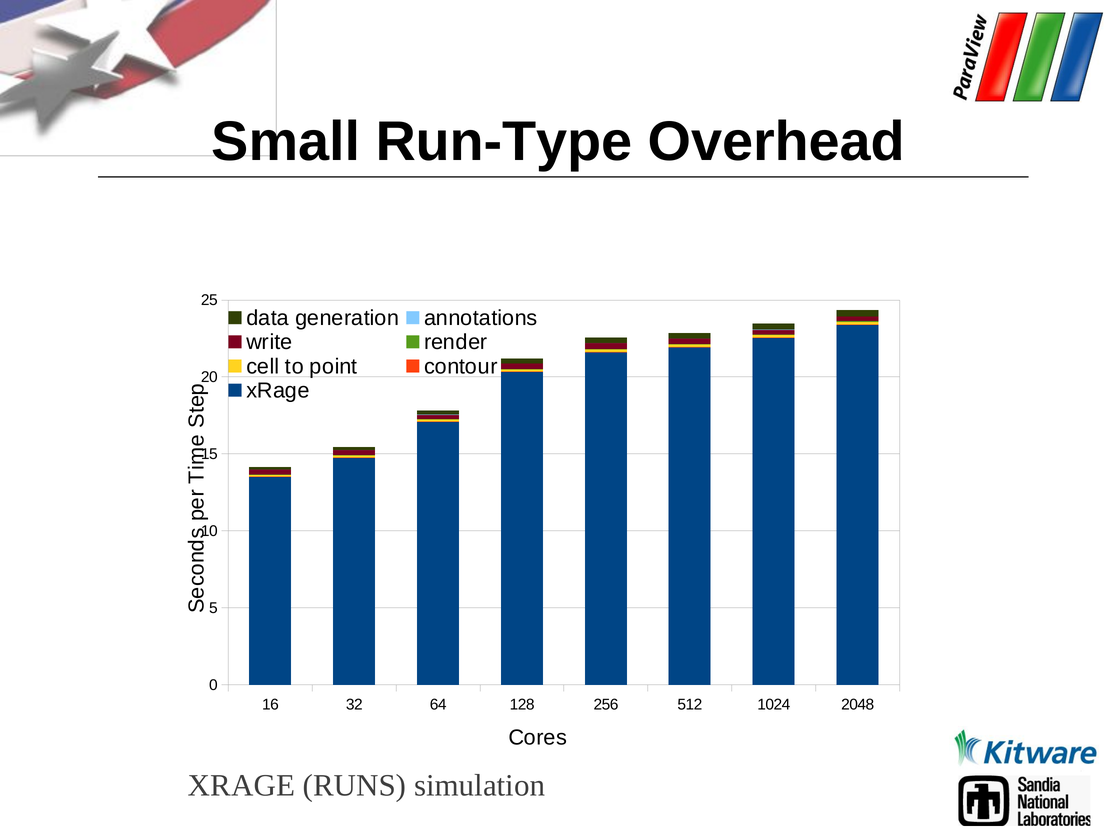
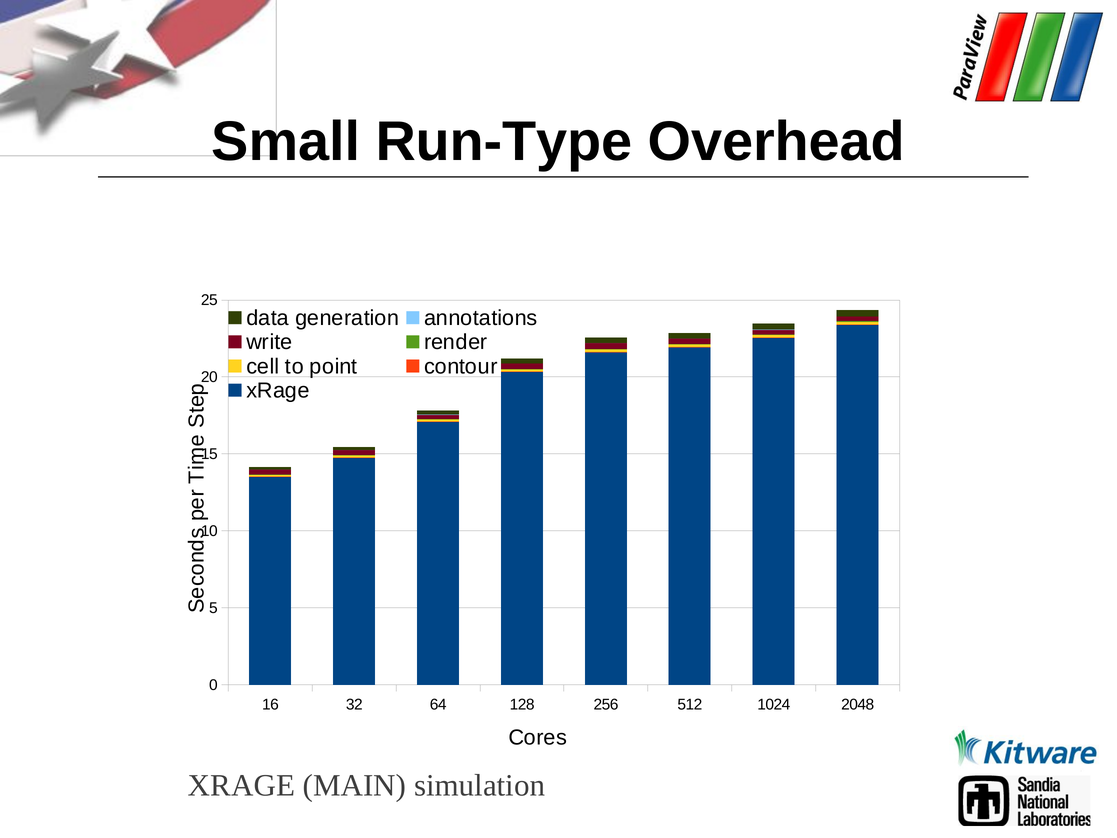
RUNS: RUNS -> MAIN
